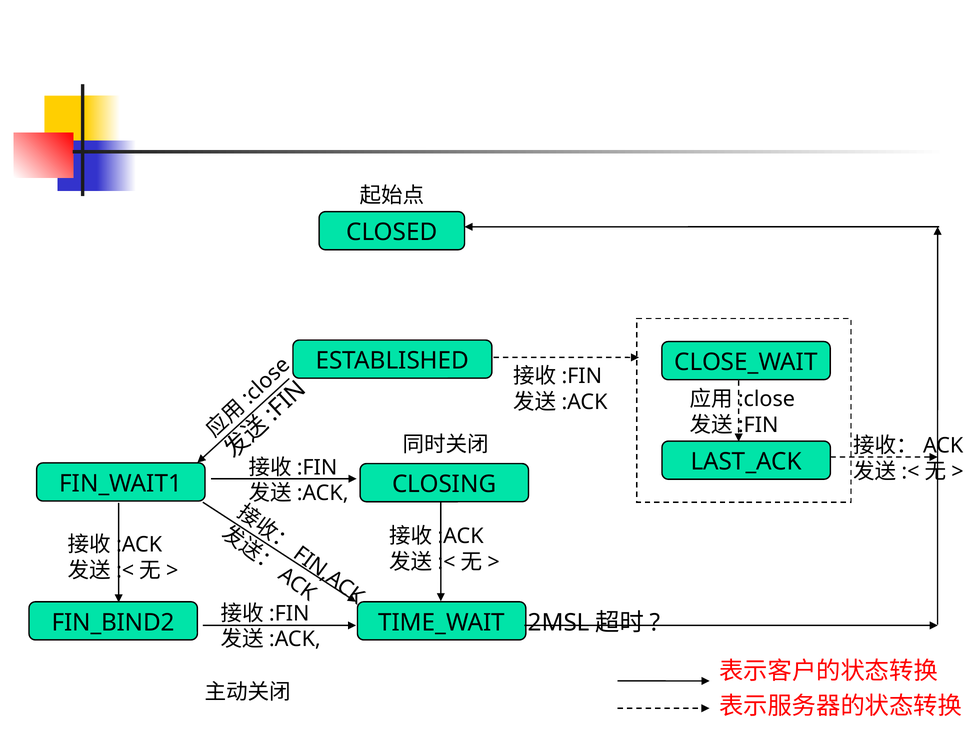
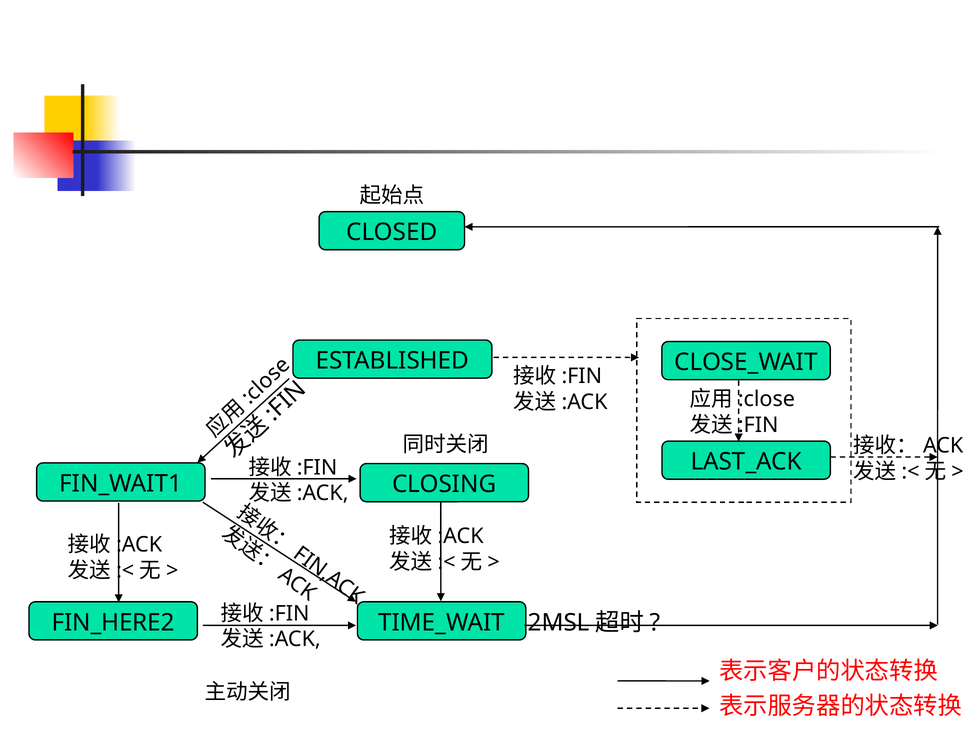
FIN_BIND2: FIN_BIND2 -> FIN_HERE2
